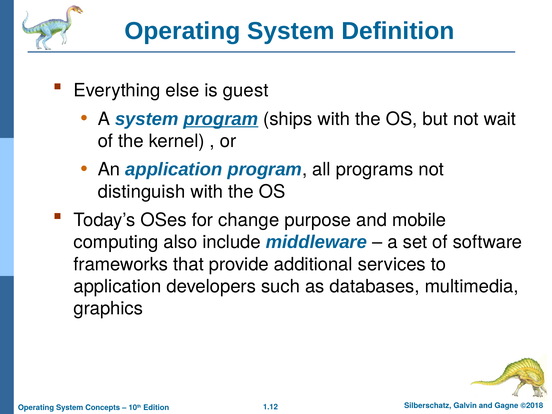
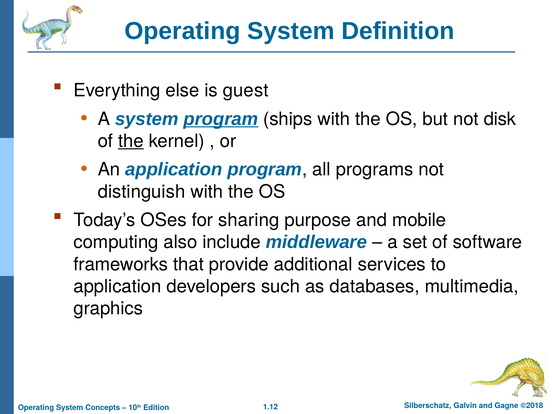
wait: wait -> disk
the at (131, 141) underline: none -> present
change: change -> sharing
